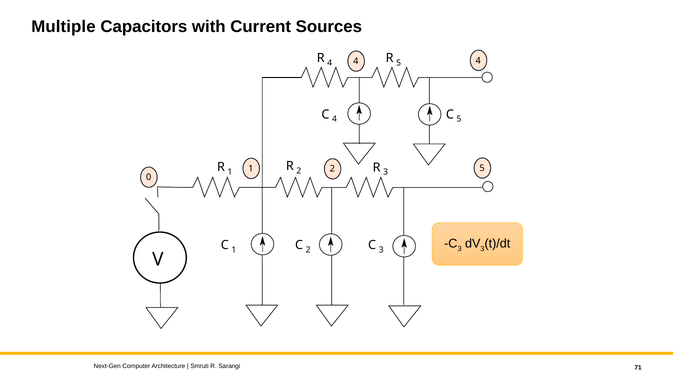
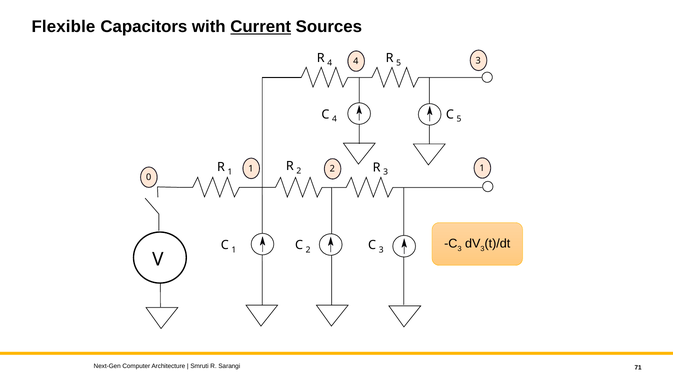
Multiple: Multiple -> Flexible
Current underline: none -> present
4 4: 4 -> 3
2 5: 5 -> 1
